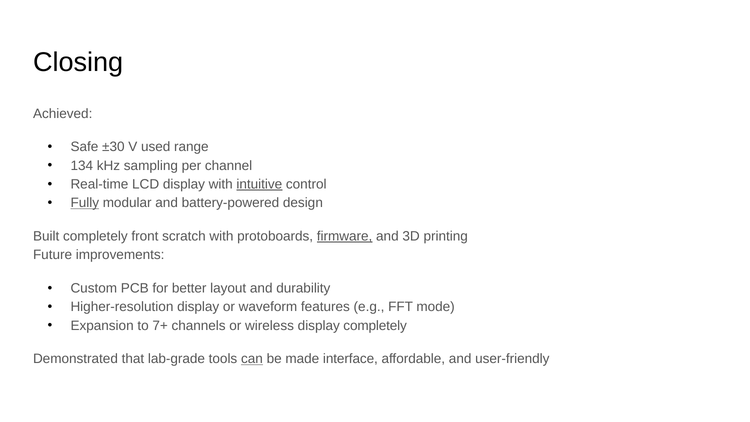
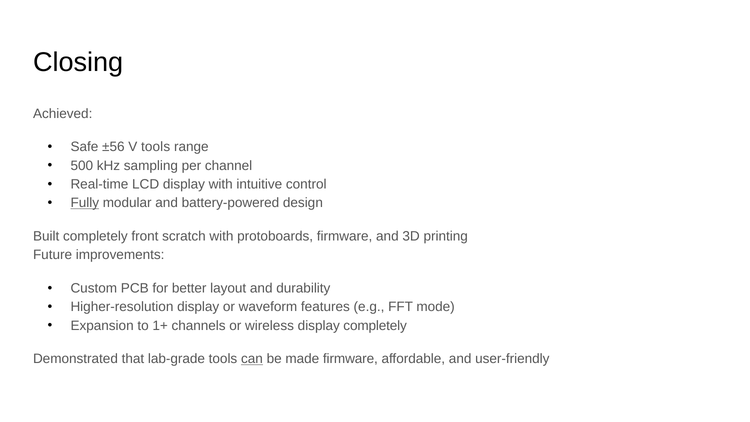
±30: ±30 -> ±56
V used: used -> tools
134: 134 -> 500
intuitive underline: present -> none
firmware at (345, 236) underline: present -> none
7+: 7+ -> 1+
made interface: interface -> firmware
